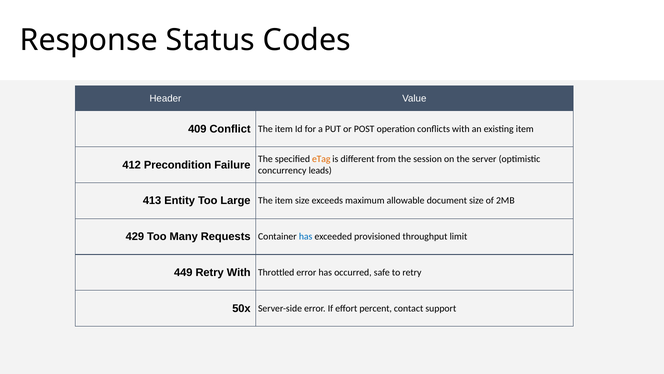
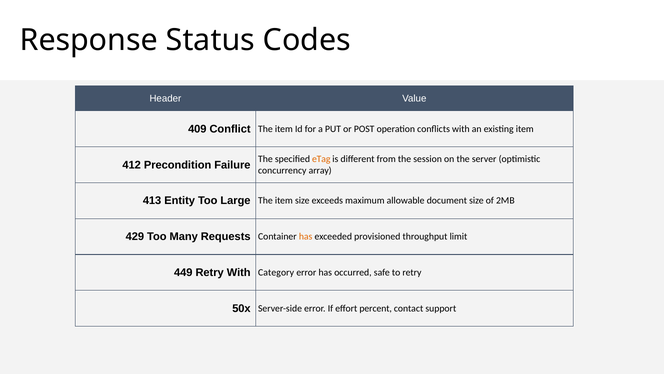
leads: leads -> array
has at (306, 236) colour: blue -> orange
Throttled: Throttled -> Category
